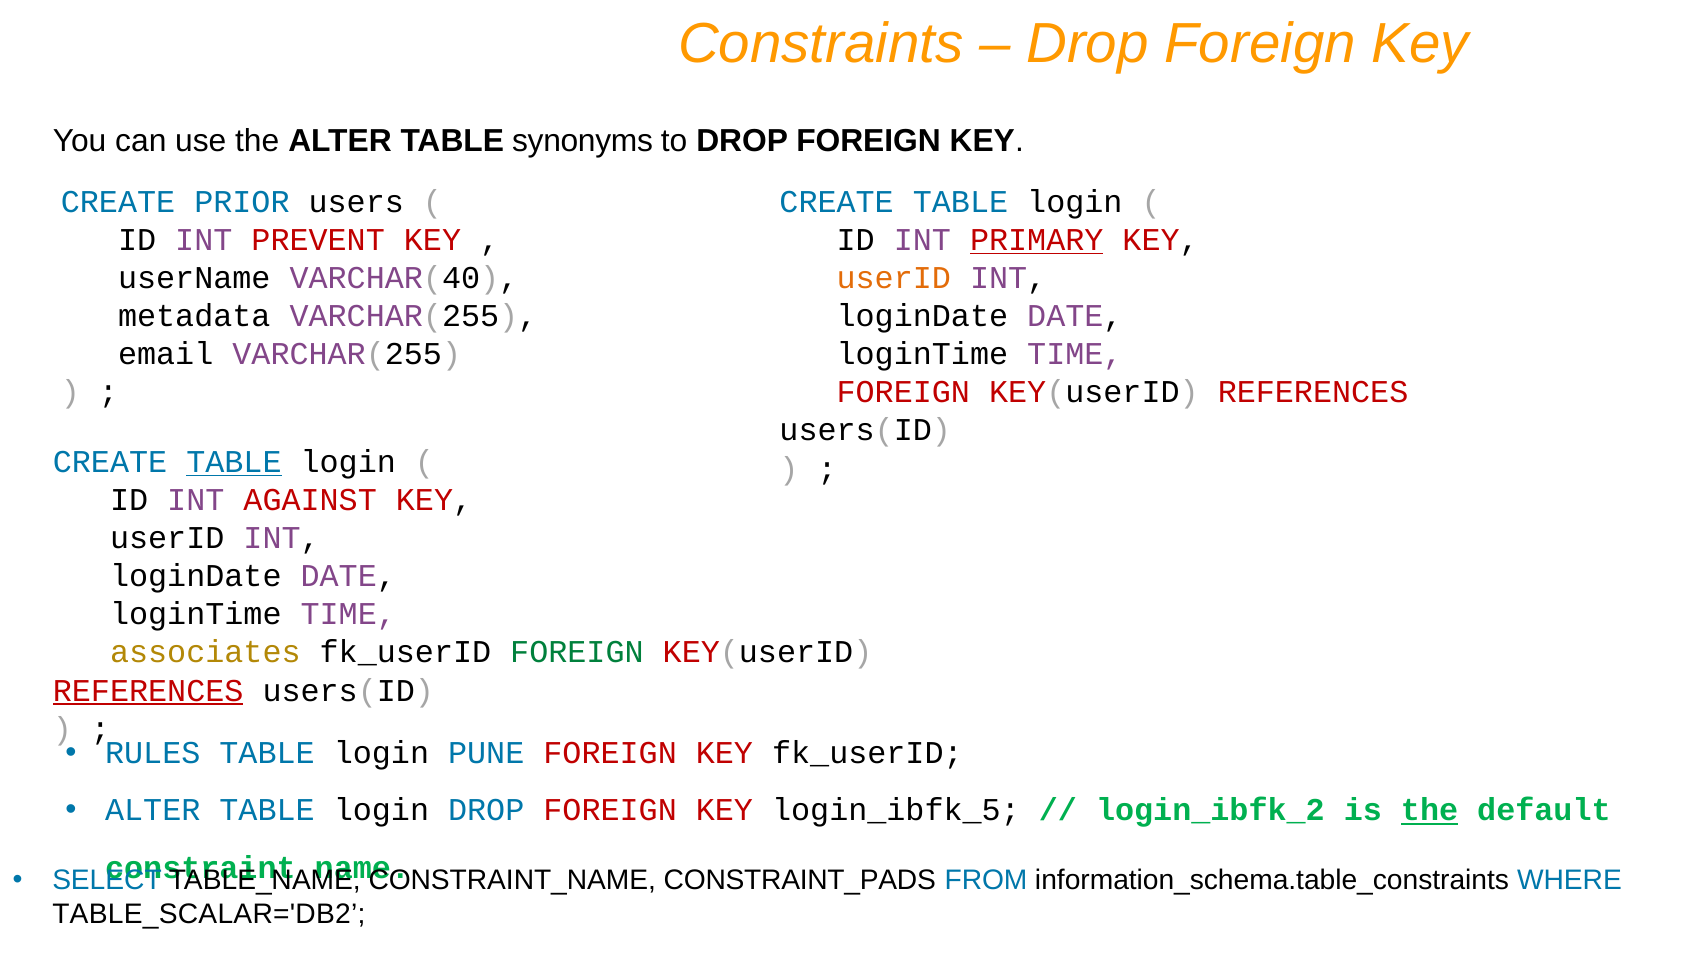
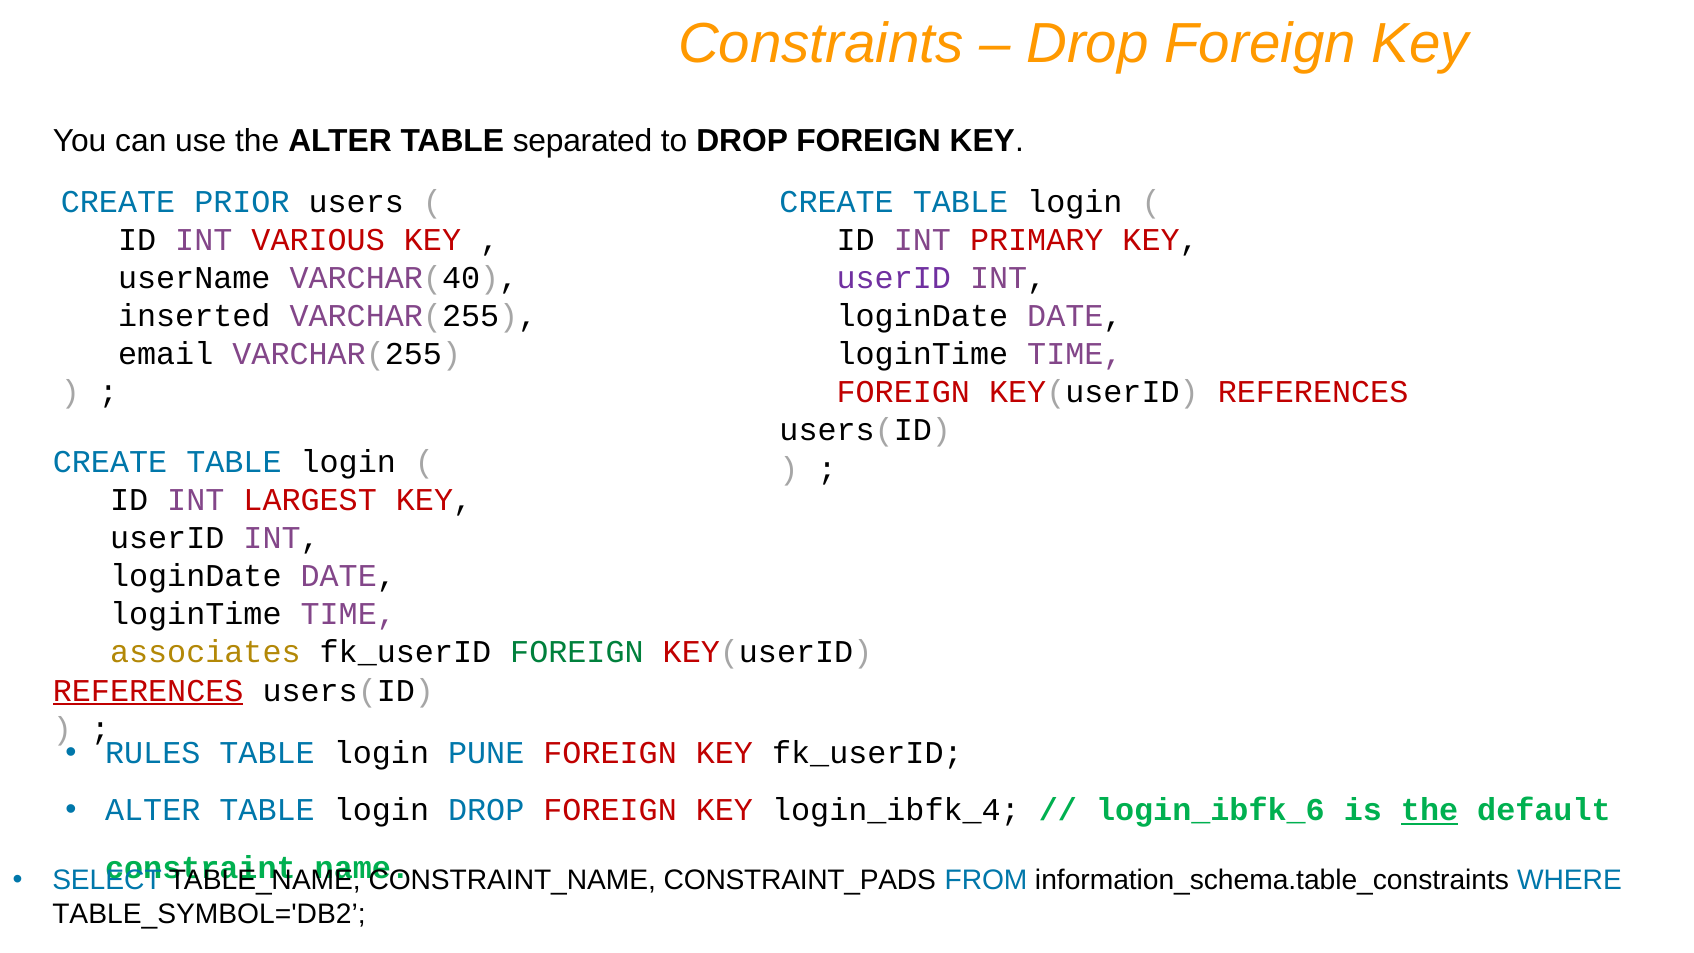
synonyms: synonyms -> separated
PREVENT: PREVENT -> VARIOUS
PRIMARY underline: present -> none
userID at (894, 278) colour: orange -> purple
metadata: metadata -> inserted
TABLE at (234, 462) underline: present -> none
AGAINST: AGAINST -> LARGEST
login_ibfk_5: login_ibfk_5 -> login_ibfk_4
login_ibfk_2: login_ibfk_2 -> login_ibfk_6
TABLE_SCALAR='DB2: TABLE_SCALAR='DB2 -> TABLE_SYMBOL='DB2
